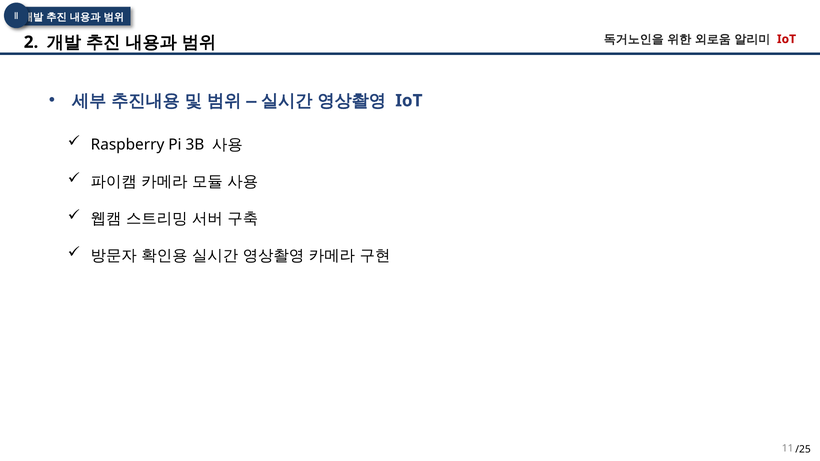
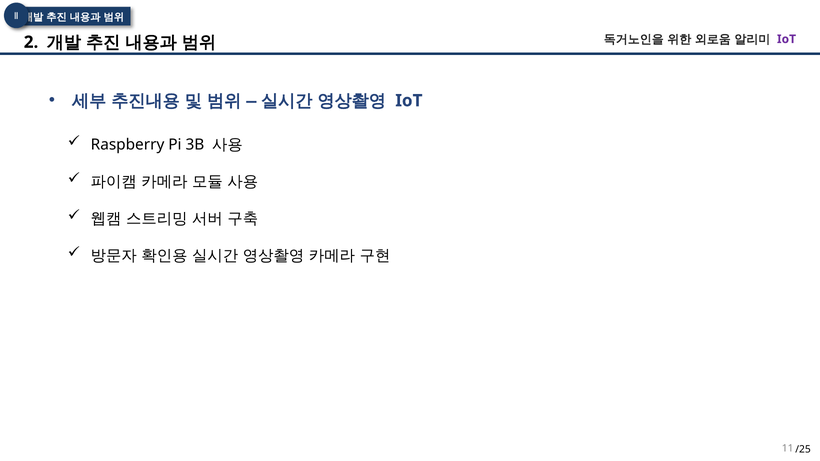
IoT at (786, 39) colour: red -> purple
